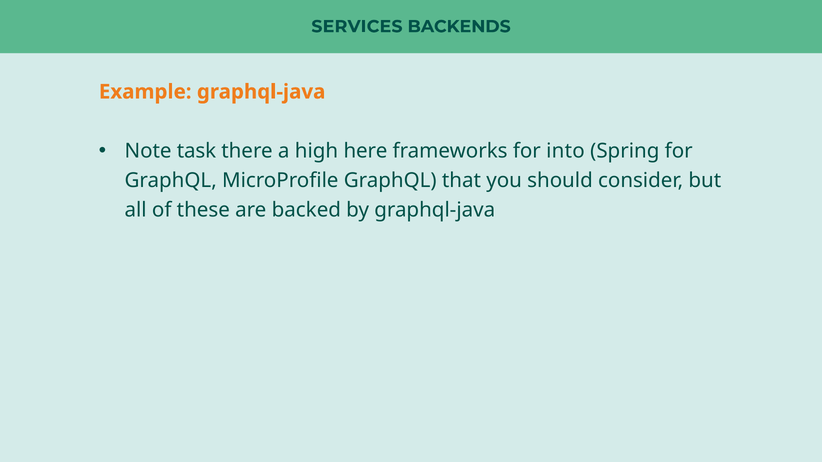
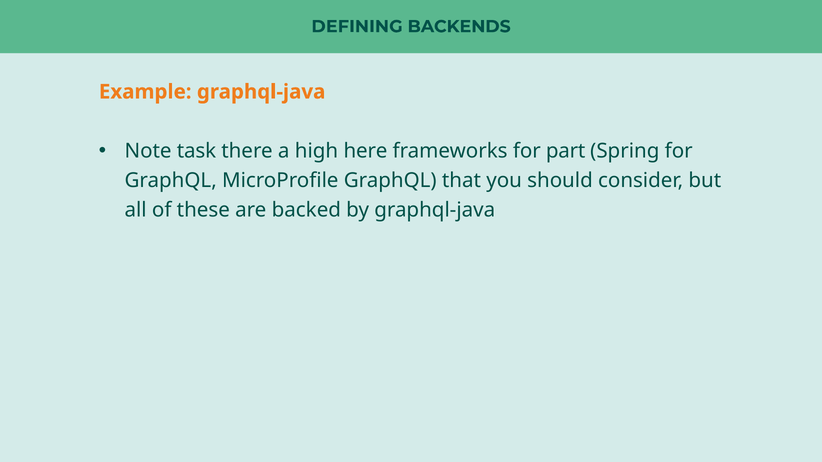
SERVICES: SERVICES -> DEFINING
into: into -> part
